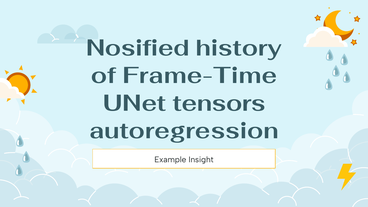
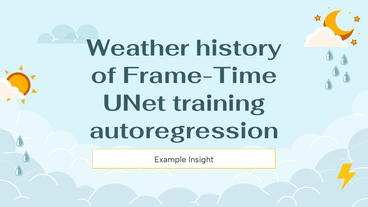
Nosified: Nosified -> Weather
tensors: tensors -> training
